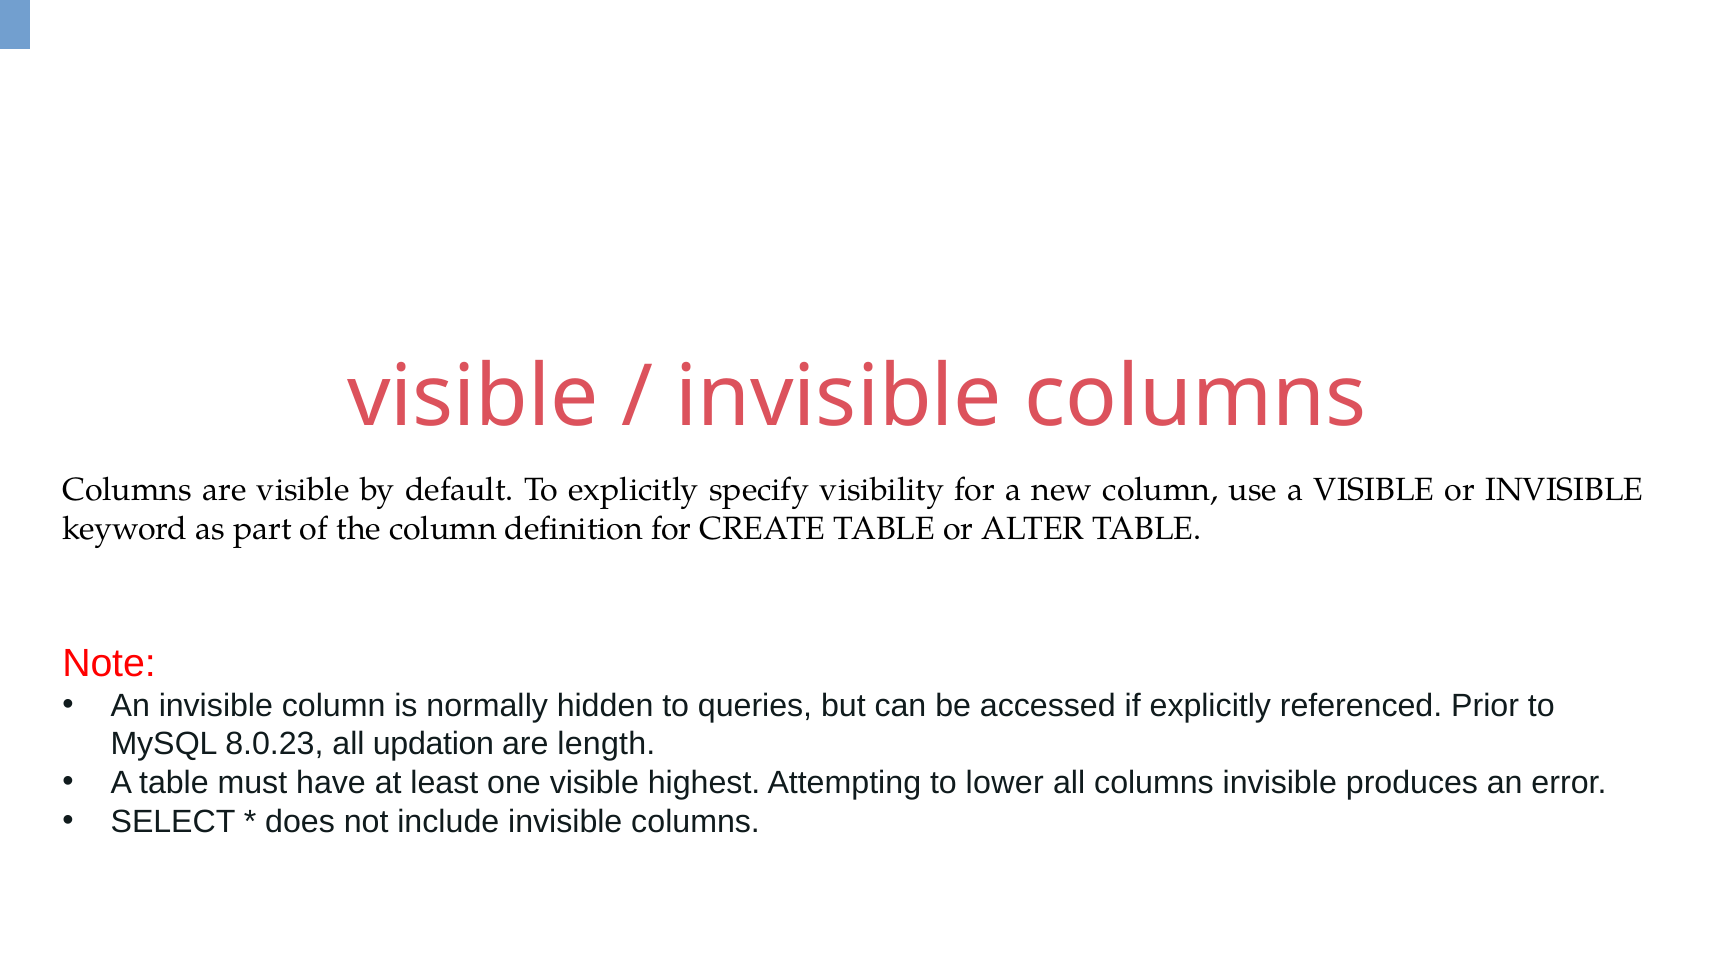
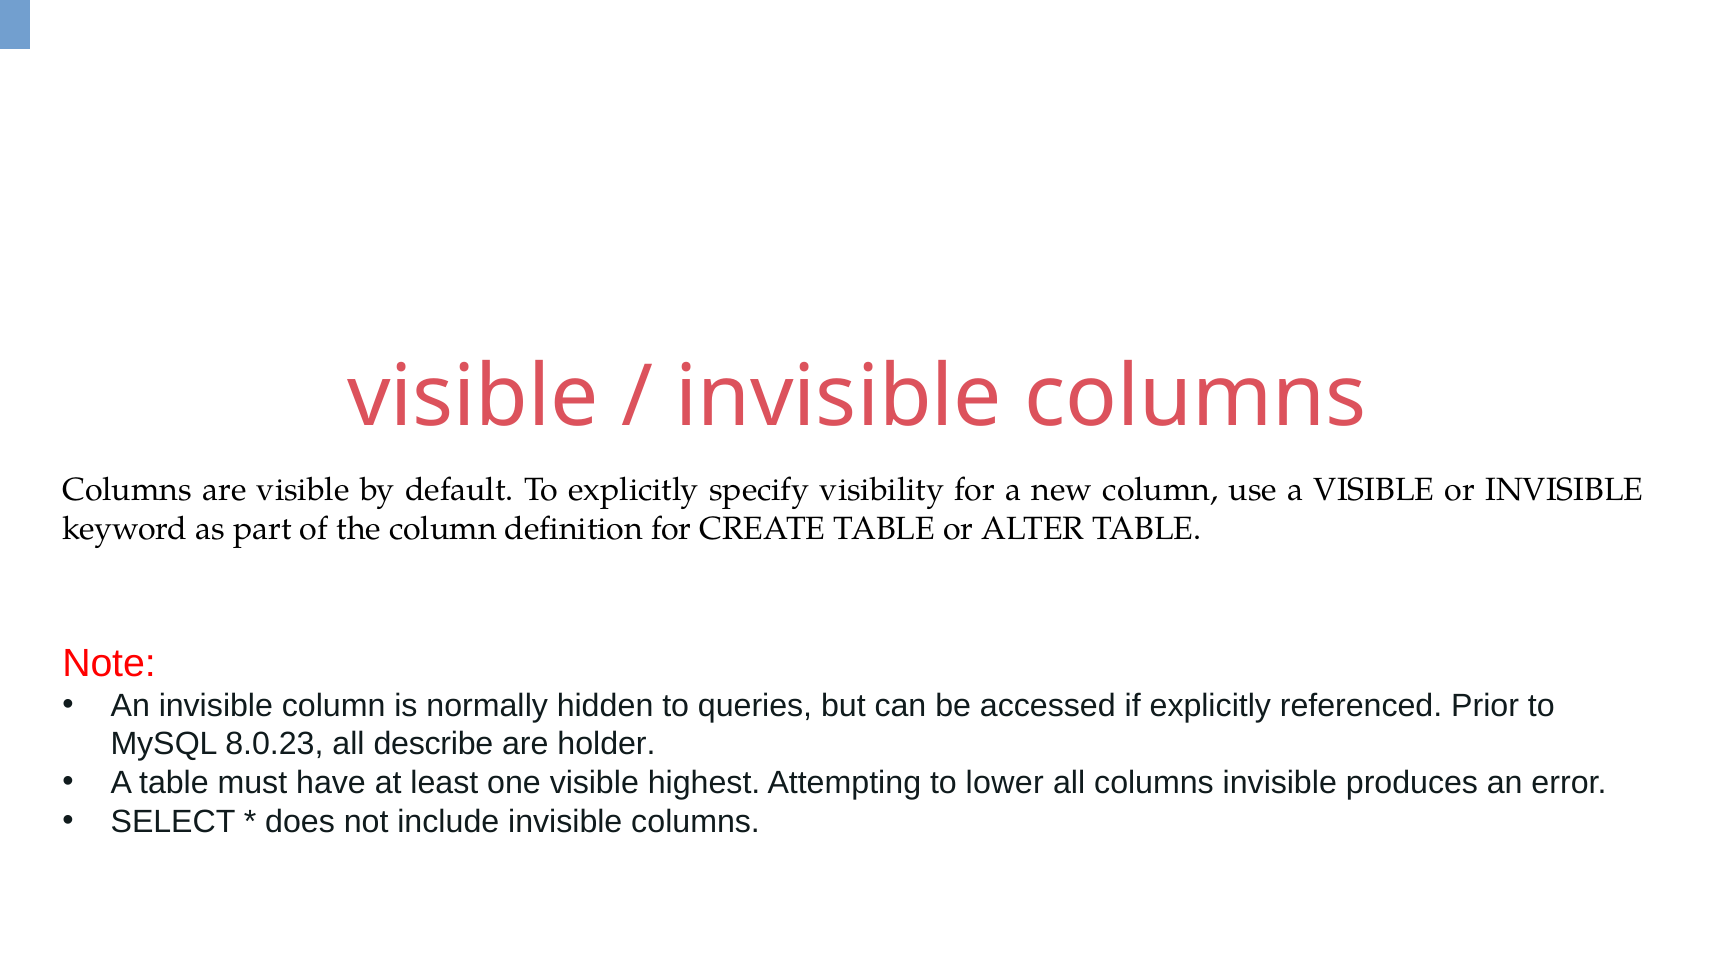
updation: updation -> describe
length: length -> holder
